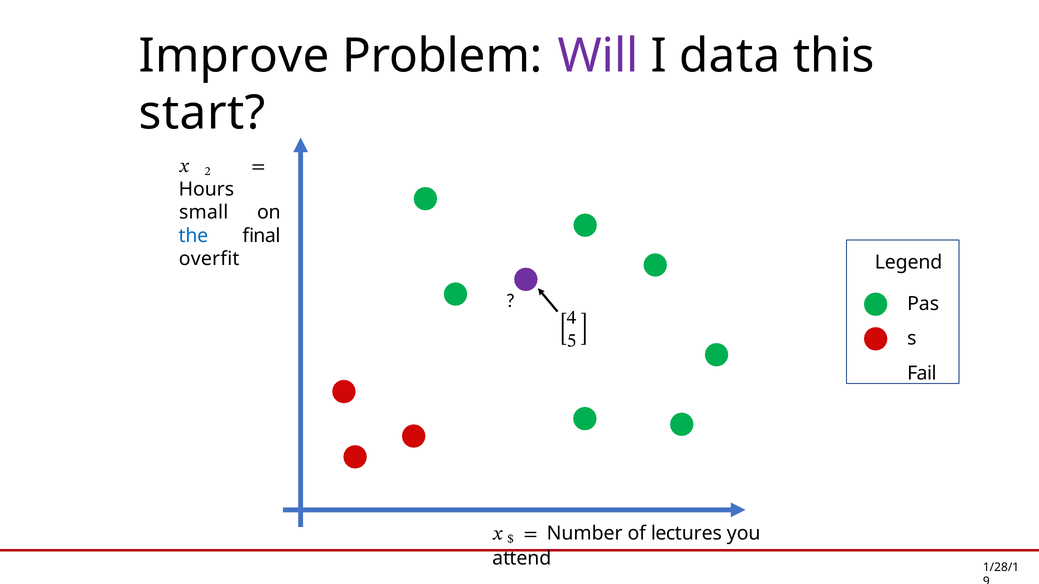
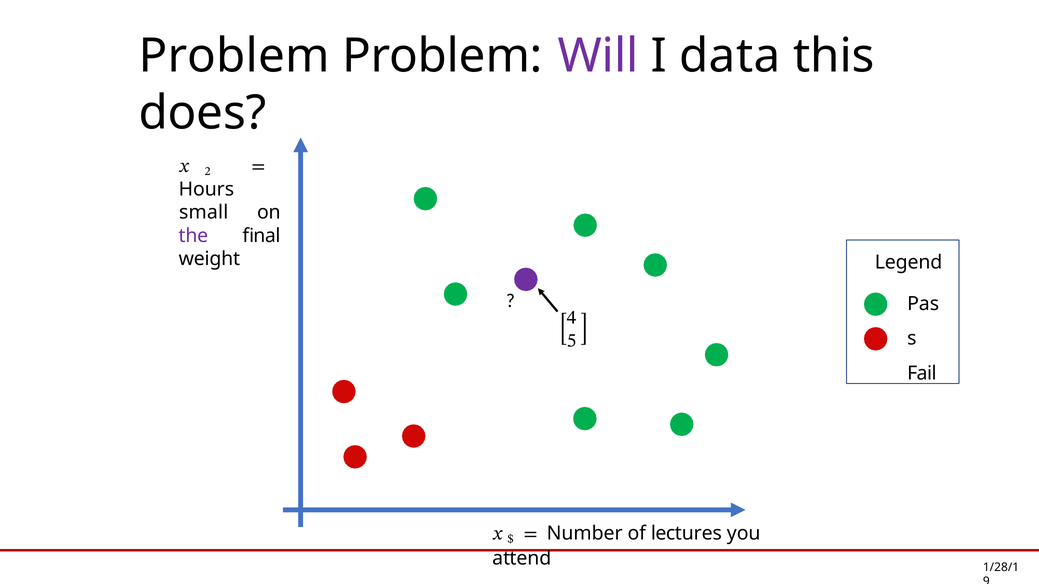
Improve at (234, 56): Improve -> Problem
start: start -> does
the colour: blue -> purple
overfit: overfit -> weight
